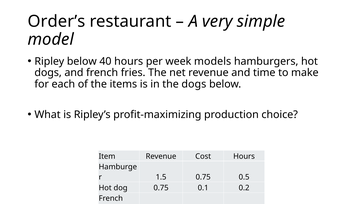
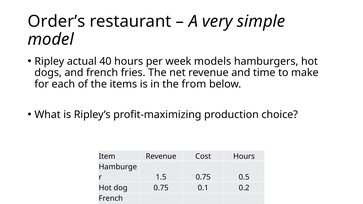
Ripley below: below -> actual
the dogs: dogs -> from
